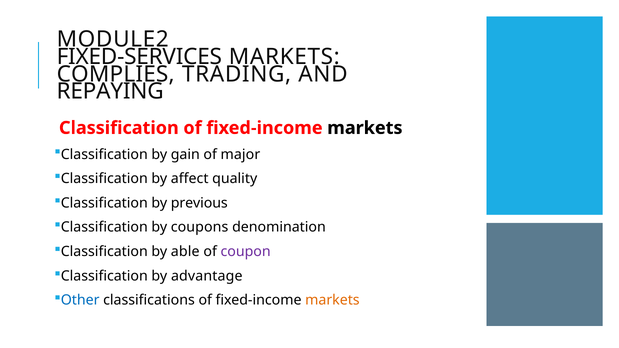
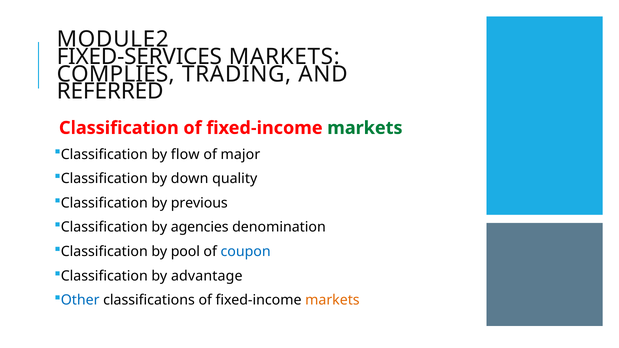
REPAYING: REPAYING -> REFERRED
markets at (365, 128) colour: black -> green
gain: gain -> flow
affect: affect -> down
coupons: coupons -> agencies
able: able -> pool
coupon colour: purple -> blue
